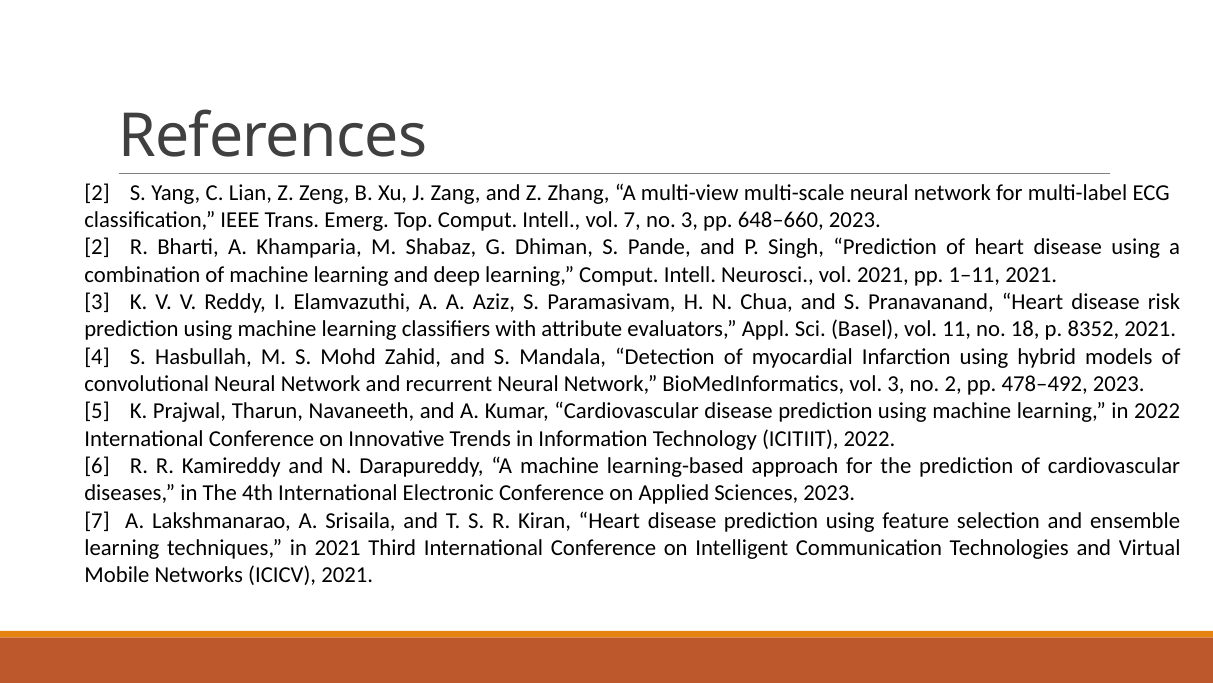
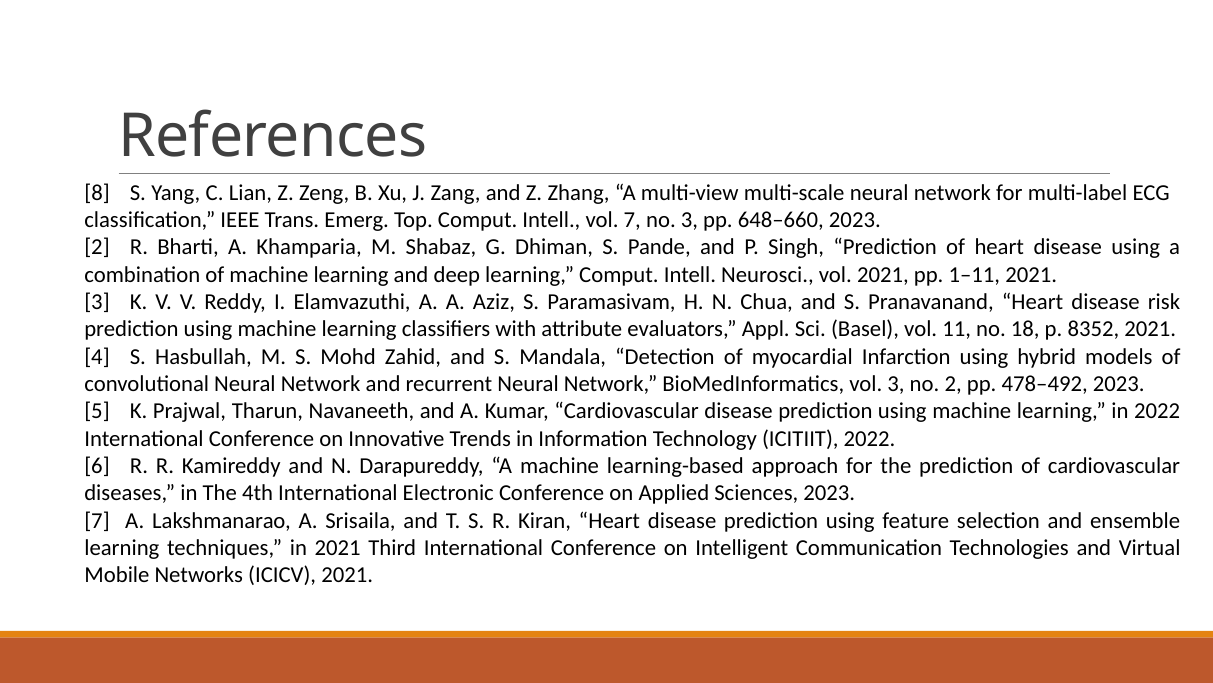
2 at (97, 193): 2 -> 8
